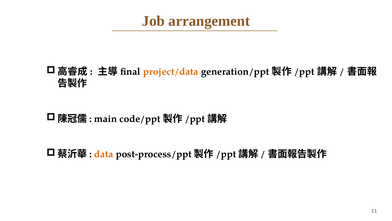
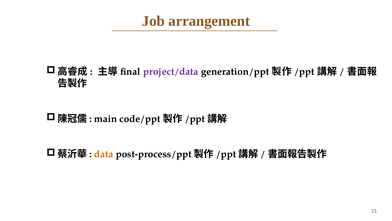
project/data colour: orange -> purple
